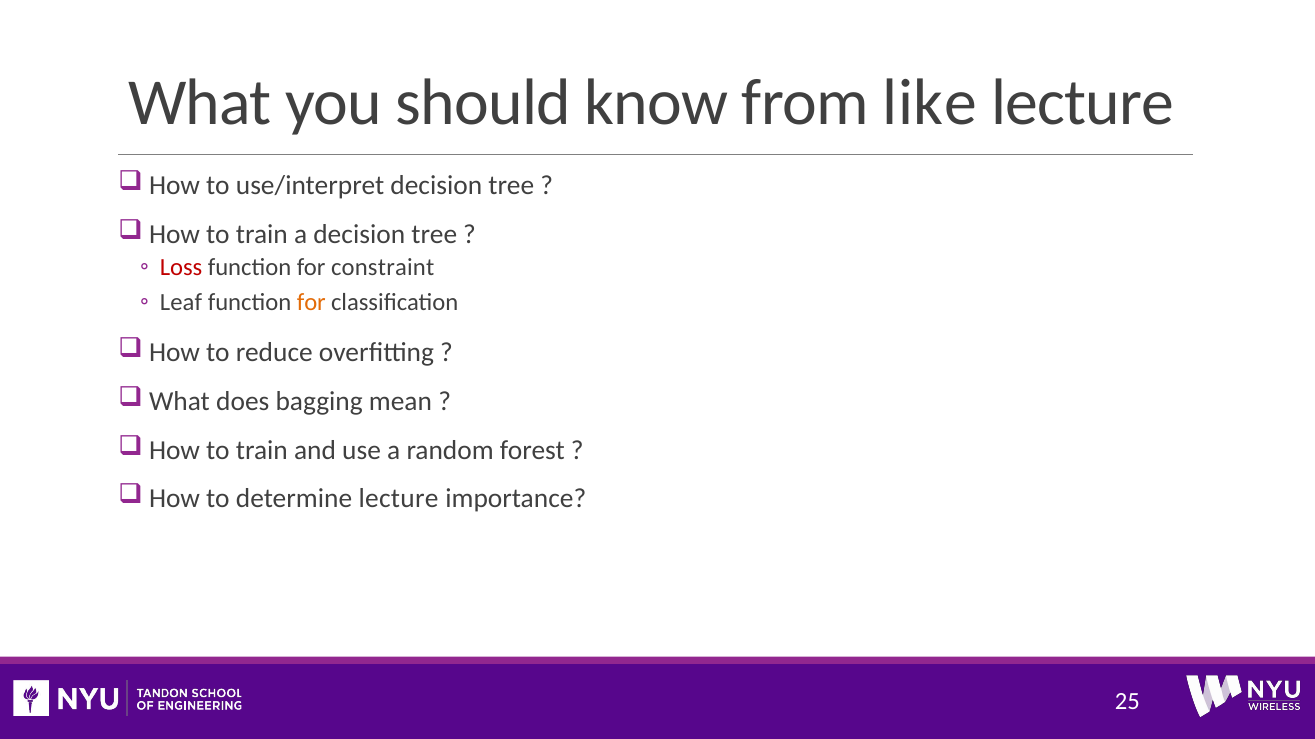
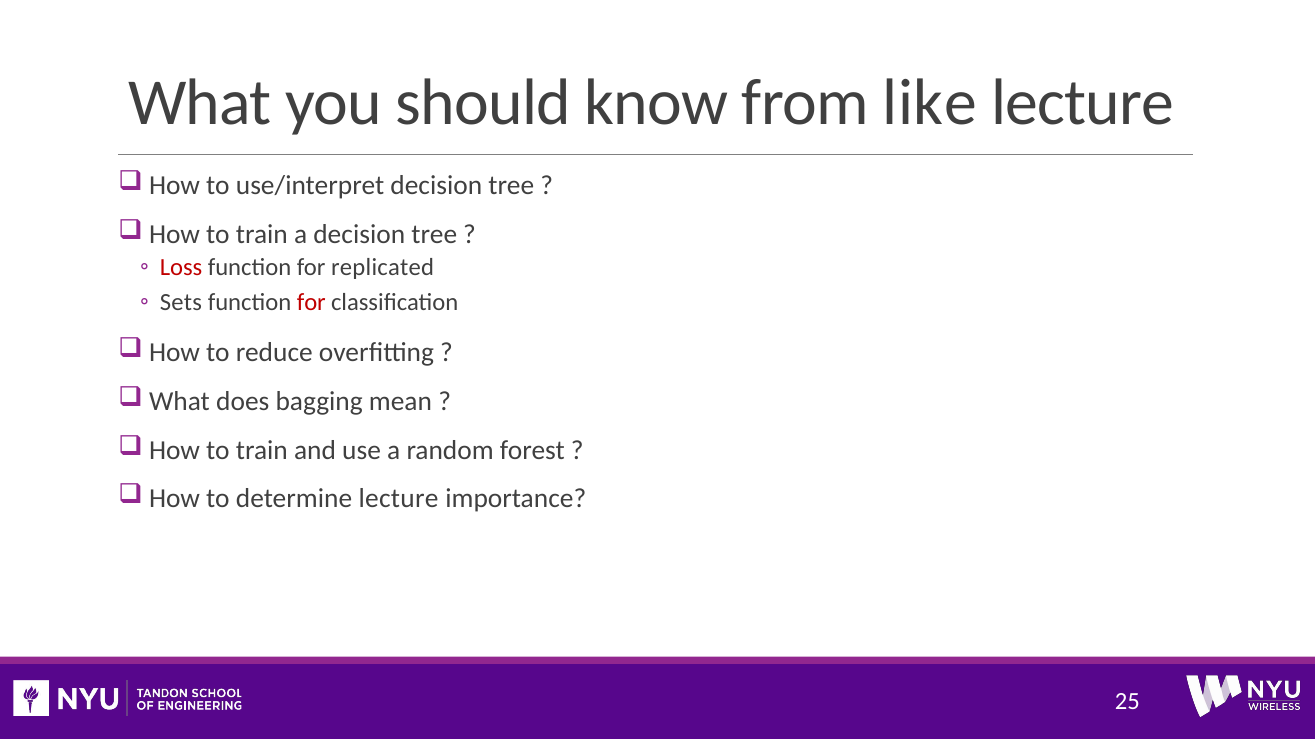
constraint: constraint -> replicated
Leaf: Leaf -> Sets
for at (311, 303) colour: orange -> red
